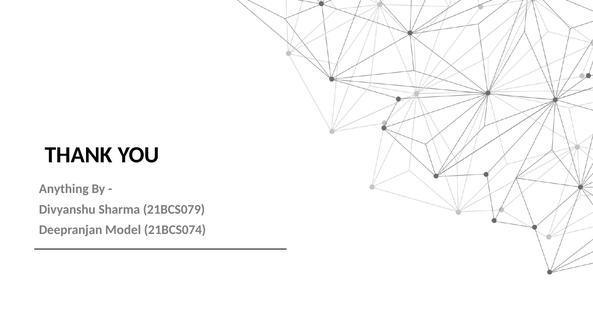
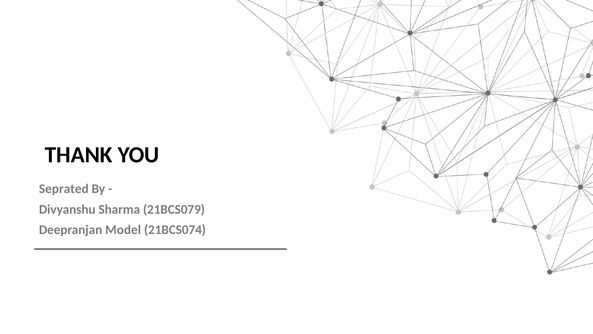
Anything: Anything -> Seprated
